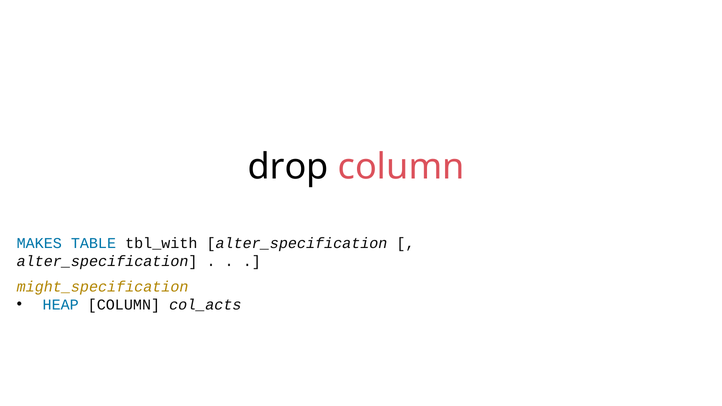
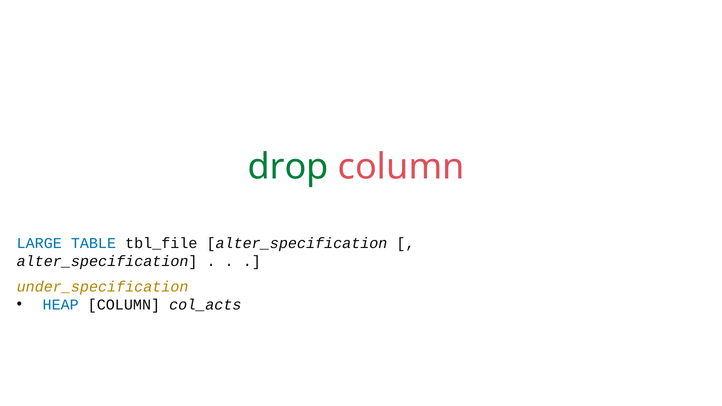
drop colour: black -> green
MAKES: MAKES -> LARGE
tbl_with: tbl_with -> tbl_file
might_specification: might_specification -> under_specification
